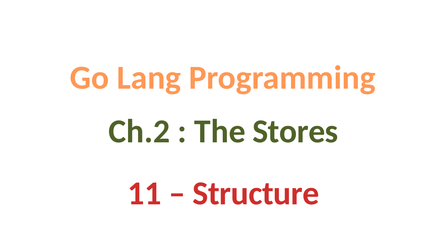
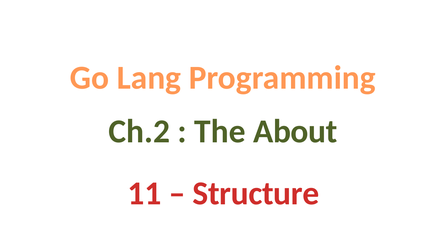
Stores: Stores -> About
